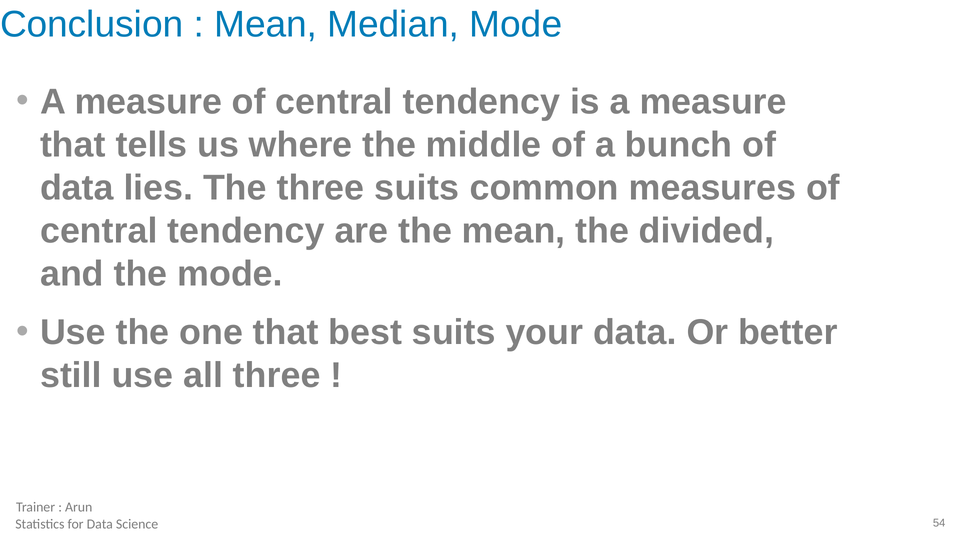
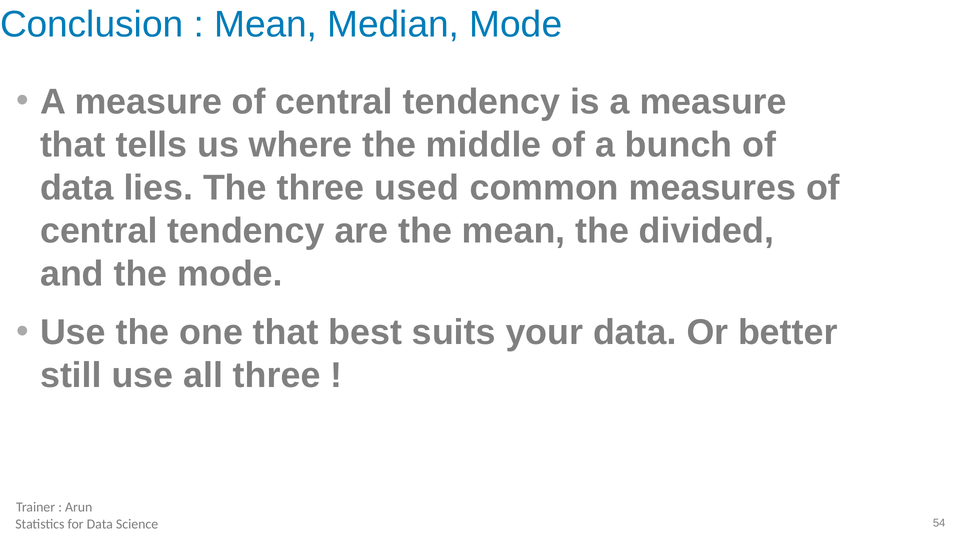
three suits: suits -> used
